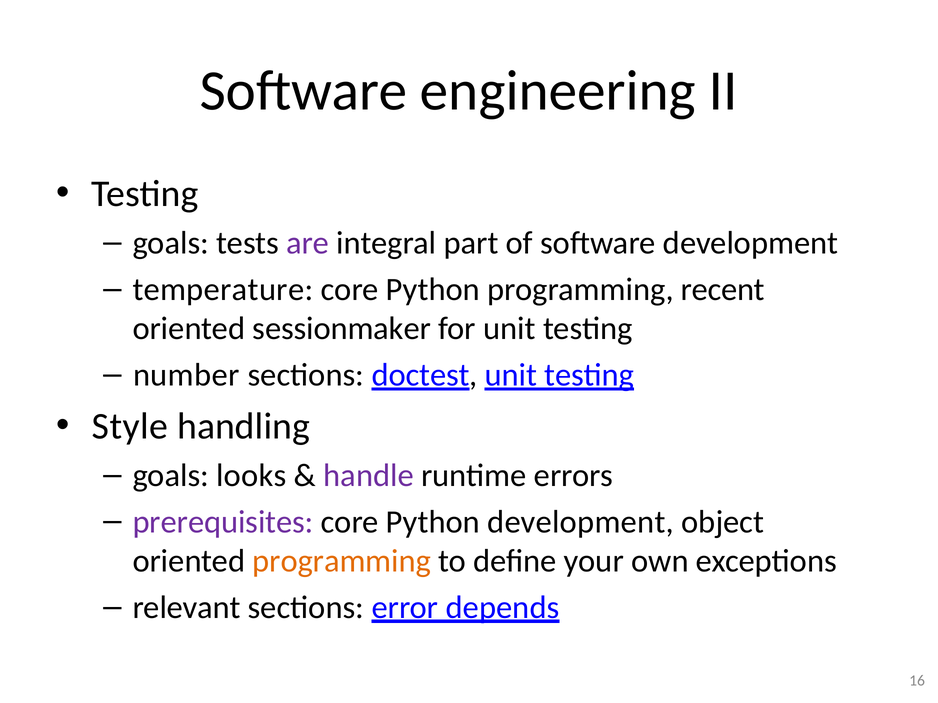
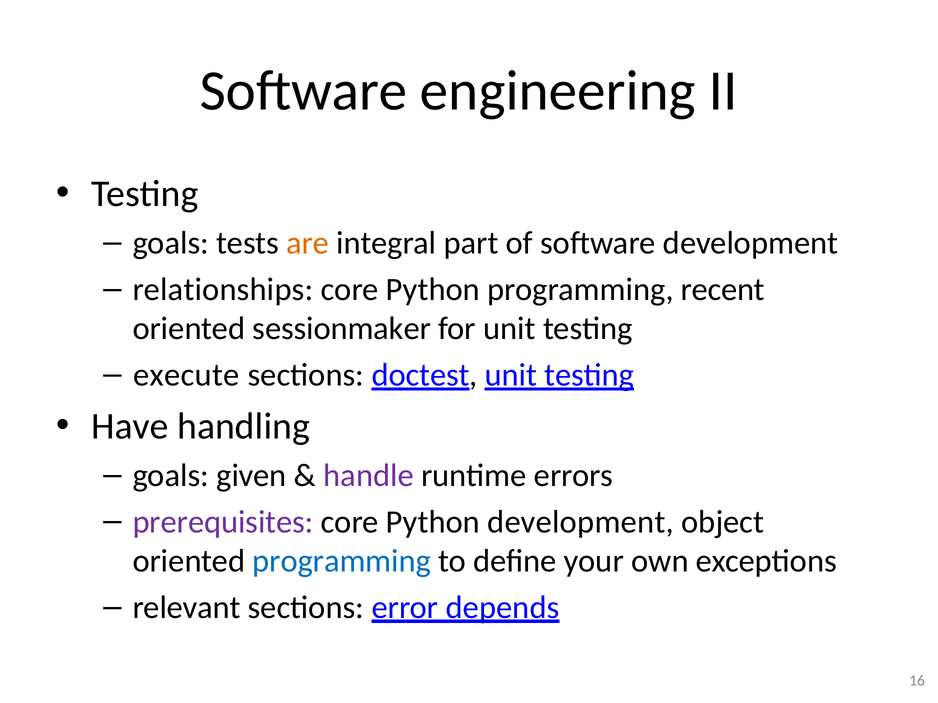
are colour: purple -> orange
temperature: temperature -> relationships
number: number -> execute
Style: Style -> Have
looks: looks -> given
programming at (342, 561) colour: orange -> blue
